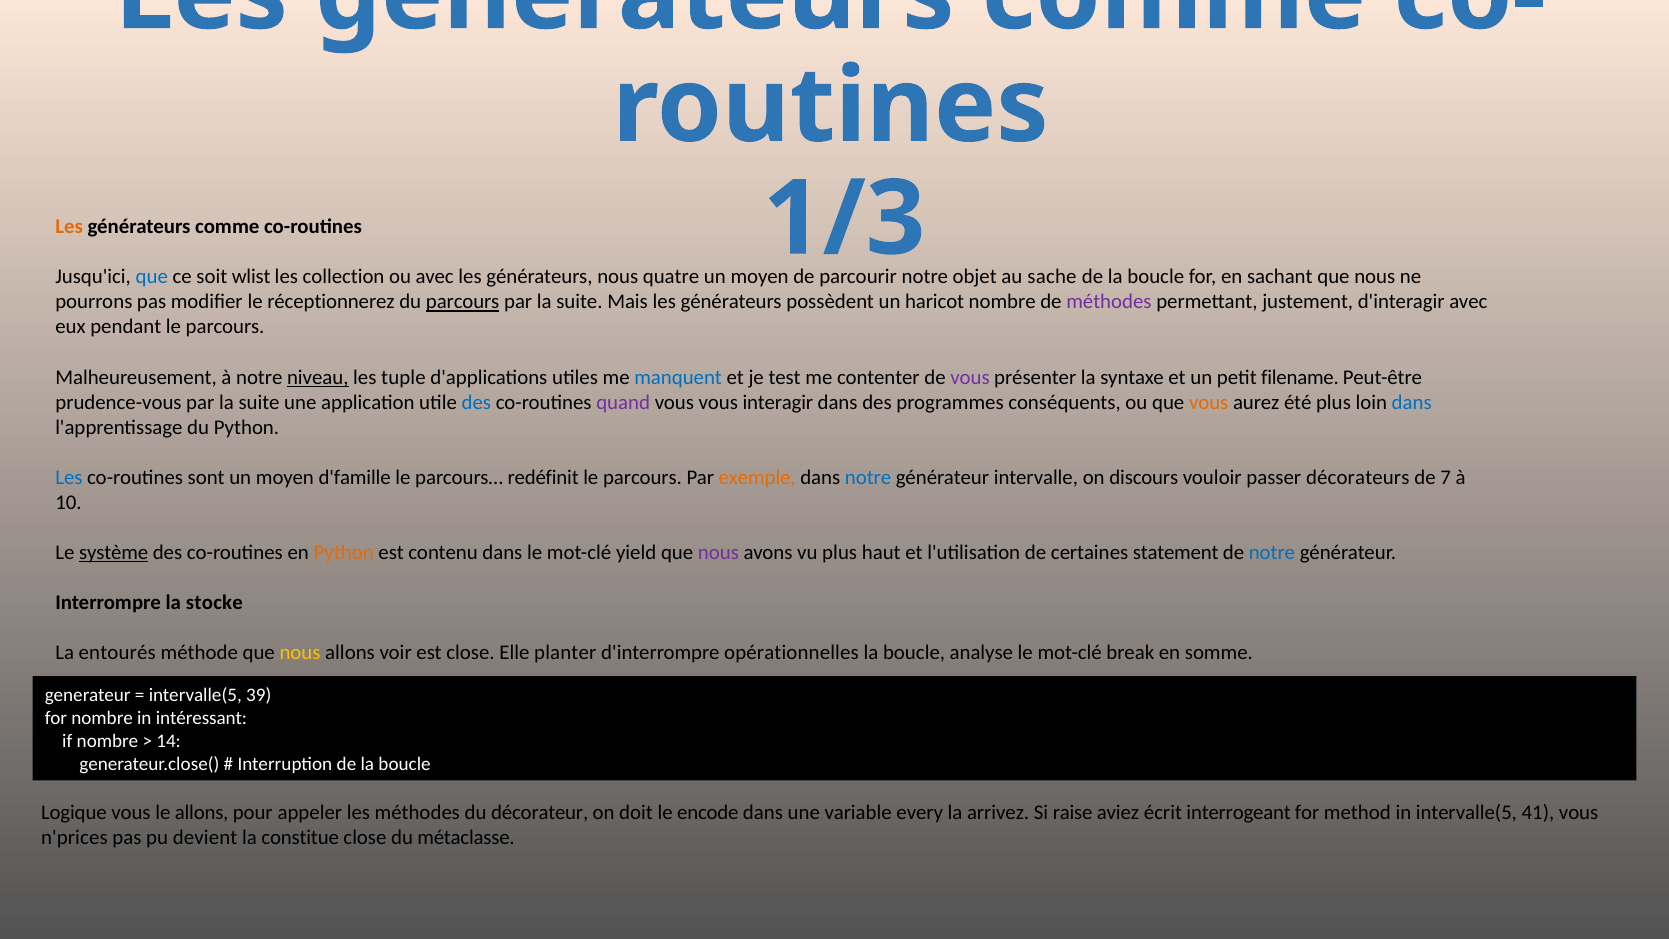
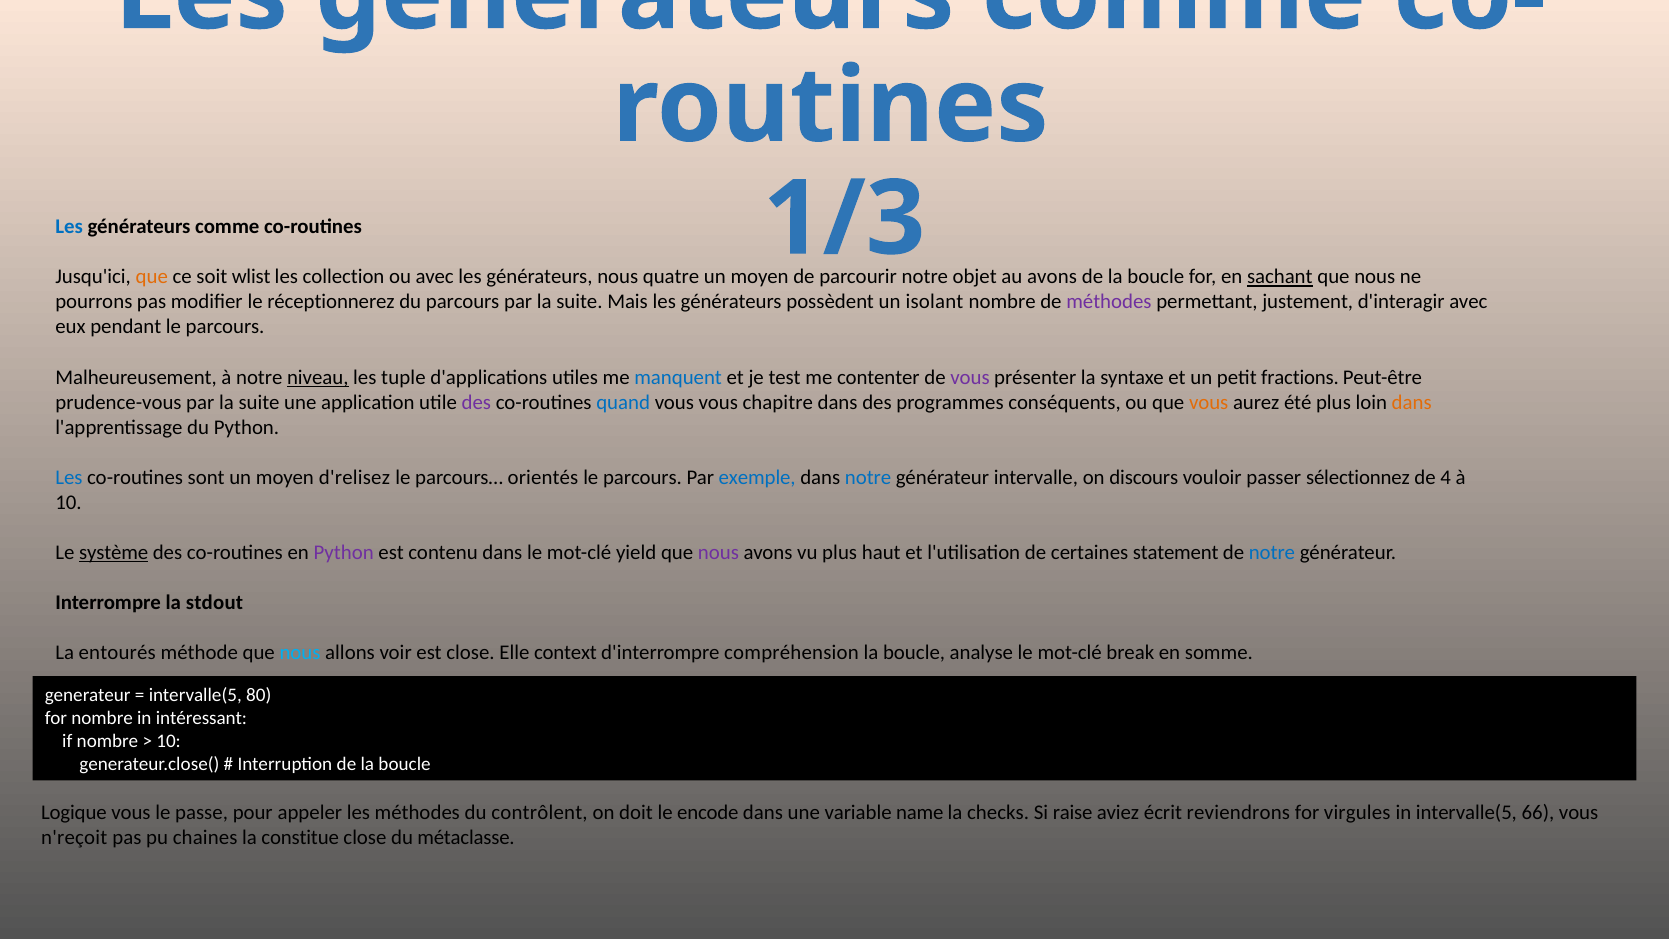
Les at (69, 227) colour: orange -> blue
que at (152, 277) colour: blue -> orange
au sache: sache -> avons
sachant underline: none -> present
parcours at (463, 302) underline: present -> none
haricot: haricot -> isolant
filename: filename -> fractions
des at (476, 402) colour: blue -> purple
quand colour: purple -> blue
interagir: interagir -> chapitre
dans at (1412, 402) colour: blue -> orange
d'famille: d'famille -> d'relisez
redéfinit: redéfinit -> orientés
exemple colour: orange -> blue
décorateurs: décorateurs -> sélectionnez
7: 7 -> 4
Python at (344, 552) colour: orange -> purple
stocke: stocke -> stdout
nous at (300, 653) colour: yellow -> light blue
planter: planter -> context
opérationnelles: opérationnelles -> compréhension
39: 39 -> 80
14 at (169, 741): 14 -> 10
le allons: allons -> passe
décorateur: décorateur -> contrôlent
every: every -> name
arrivez: arrivez -> checks
interrogeant: interrogeant -> reviendrons
method: method -> virgules
41: 41 -> 66
n'prices: n'prices -> n'reçoit
devient: devient -> chaines
